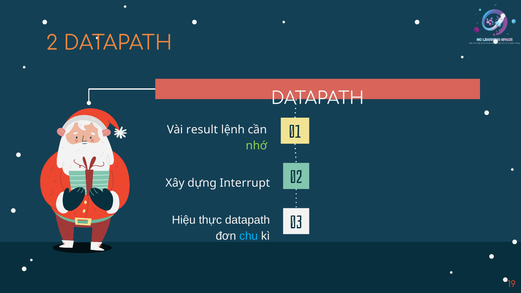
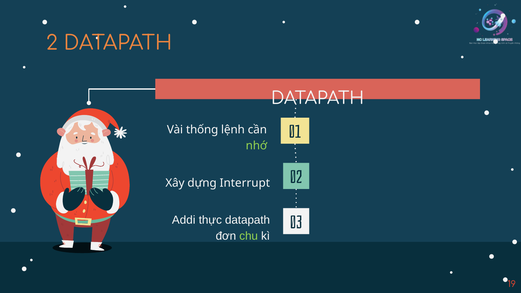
result: result -> thống
Hiệu: Hiệu -> Addi
chu colour: light blue -> light green
